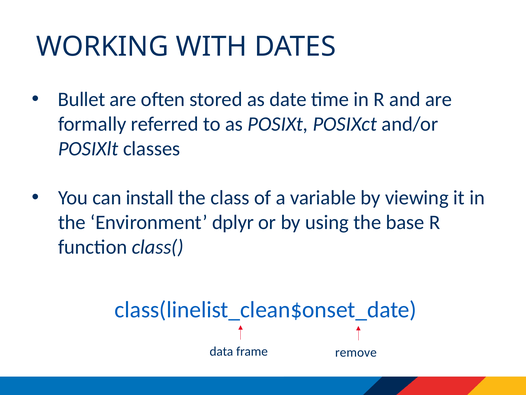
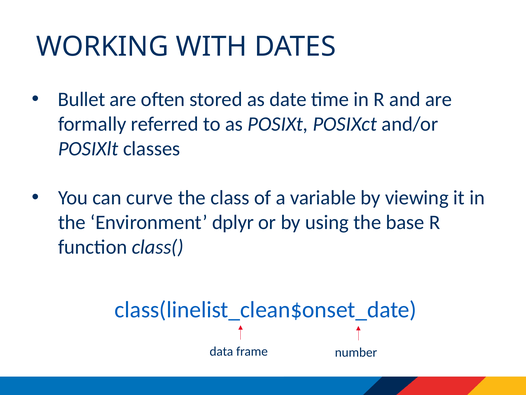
install: install -> curve
remove: remove -> number
